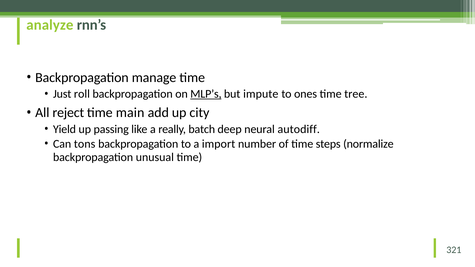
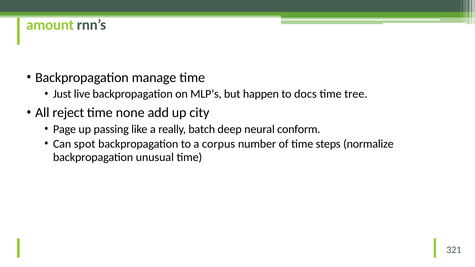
analyze: analyze -> amount
roll: roll -> live
MLP’s underline: present -> none
impute: impute -> happen
ones: ones -> docs
main: main -> none
Yield: Yield -> Page
autodiff: autodiff -> conform
tons: tons -> spot
import: import -> corpus
